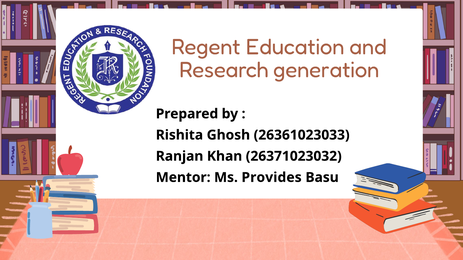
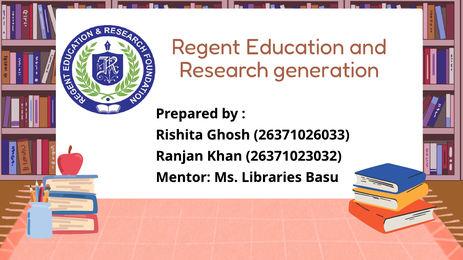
26361023033: 26361023033 -> 26371026033
Provides: Provides -> Libraries
